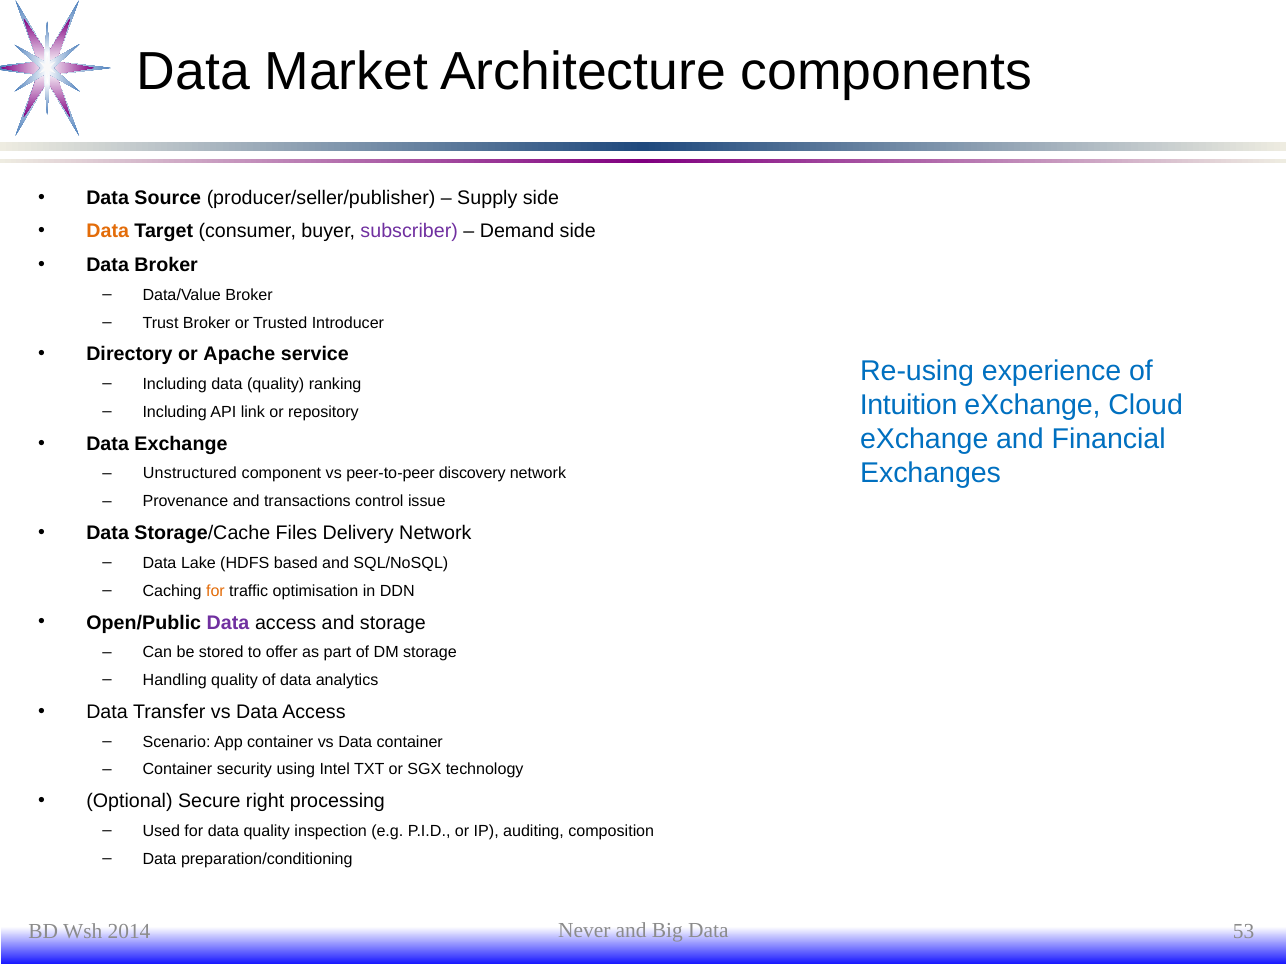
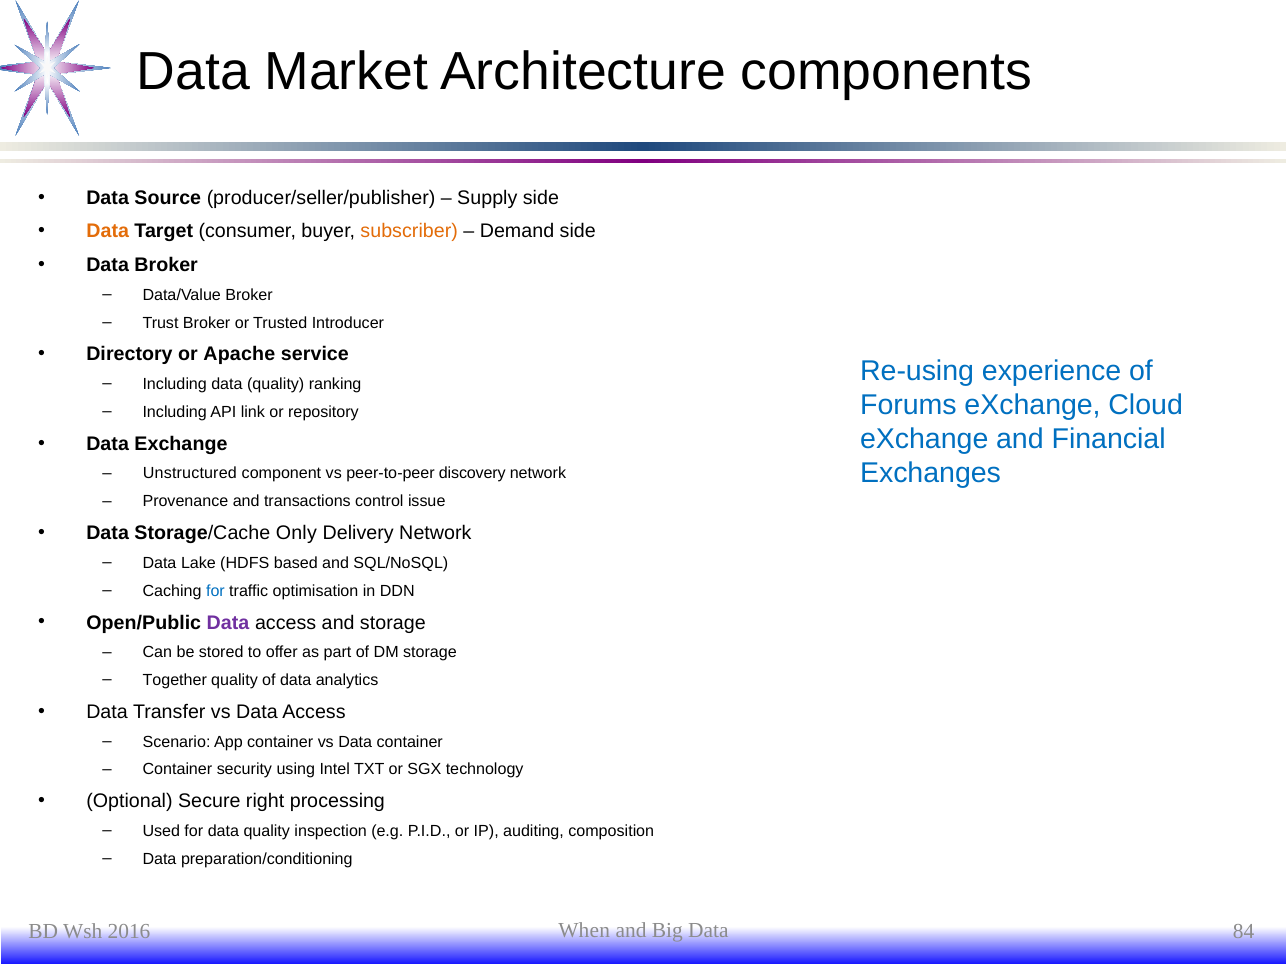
subscriber colour: purple -> orange
Intuition: Intuition -> Forums
Files: Files -> Only
for at (215, 591) colour: orange -> blue
Handling: Handling -> Together
Never: Never -> When
53: 53 -> 84
2014: 2014 -> 2016
